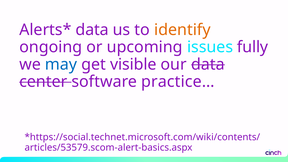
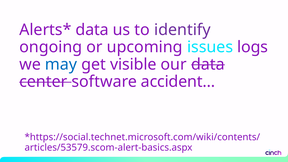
identify colour: orange -> purple
fully: fully -> logs
practice…: practice… -> accident…
